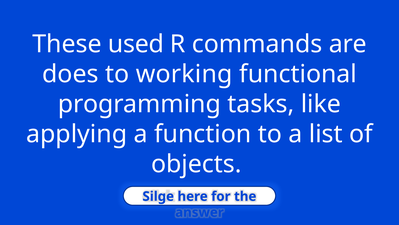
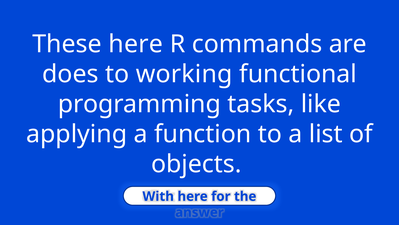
These used: used -> here
Silge: Silge -> With
